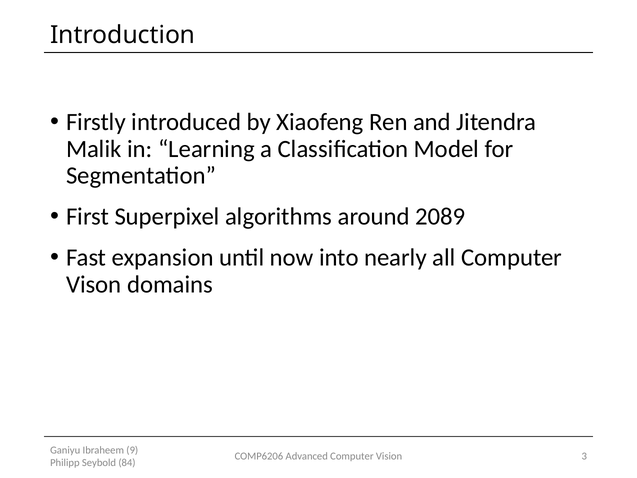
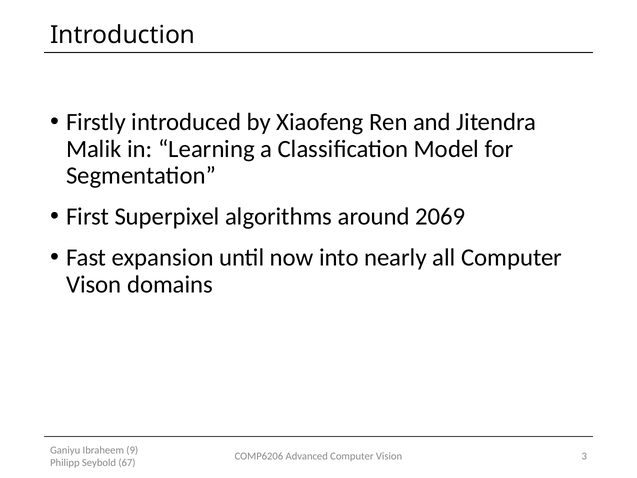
2089: 2089 -> 2069
84: 84 -> 67
